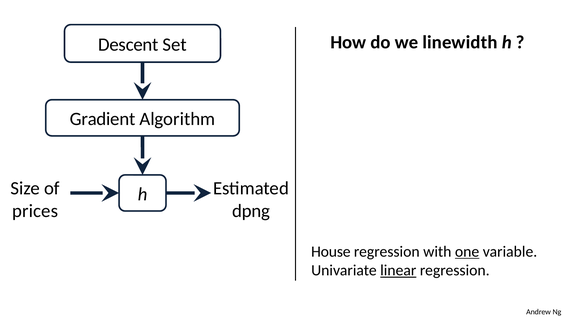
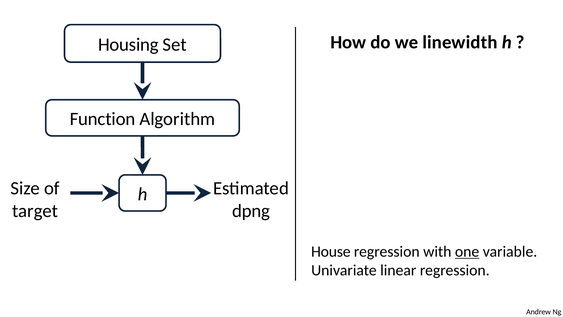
Descent: Descent -> Housing
Gradient: Gradient -> Function
prices: prices -> target
linear underline: present -> none
